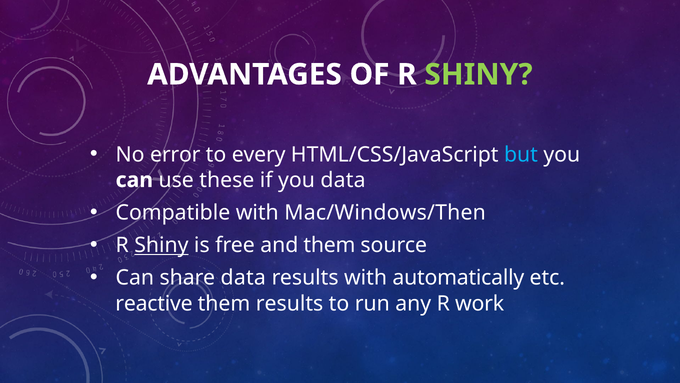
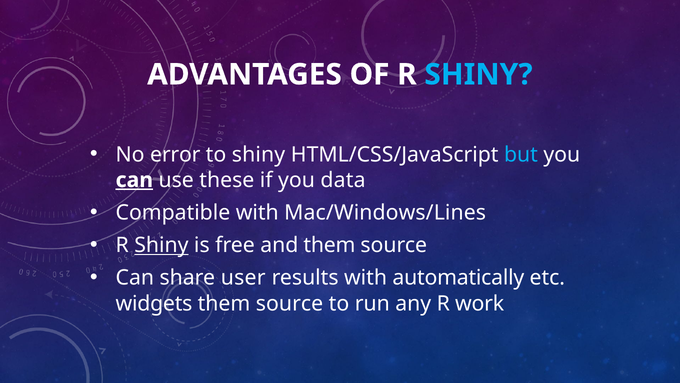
SHINY at (478, 74) colour: light green -> light blue
to every: every -> shiny
can at (134, 180) underline: none -> present
Mac/Windows/Then: Mac/Windows/Then -> Mac/Windows/Lines
share data: data -> user
reactive: reactive -> widgets
results at (290, 303): results -> source
